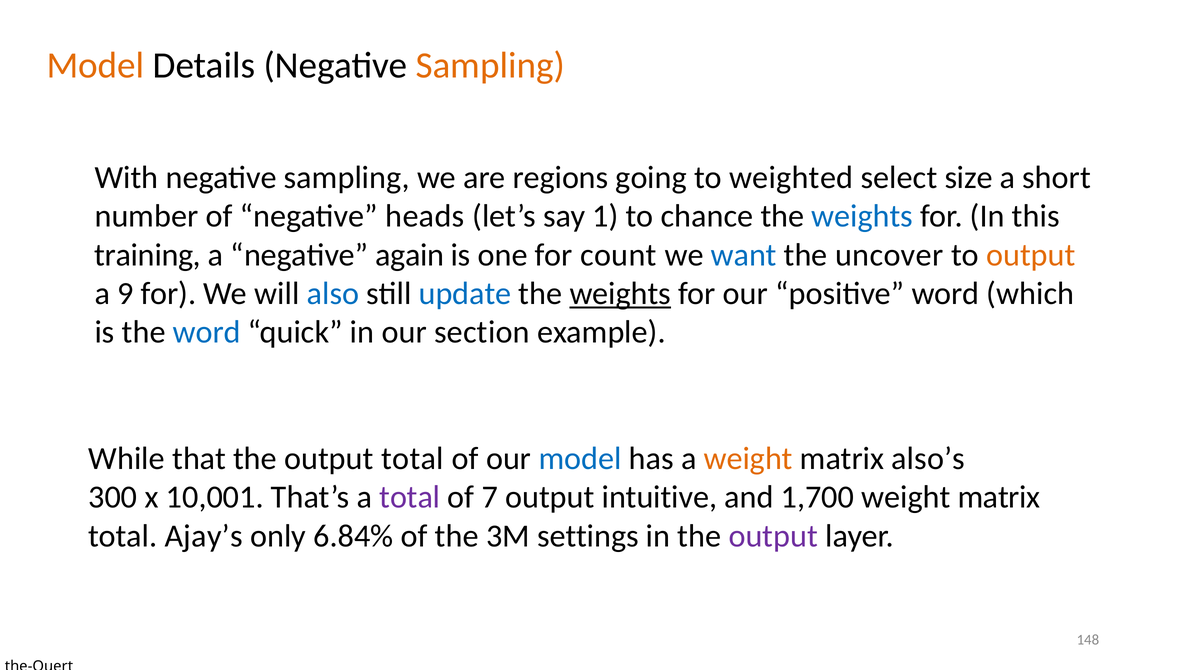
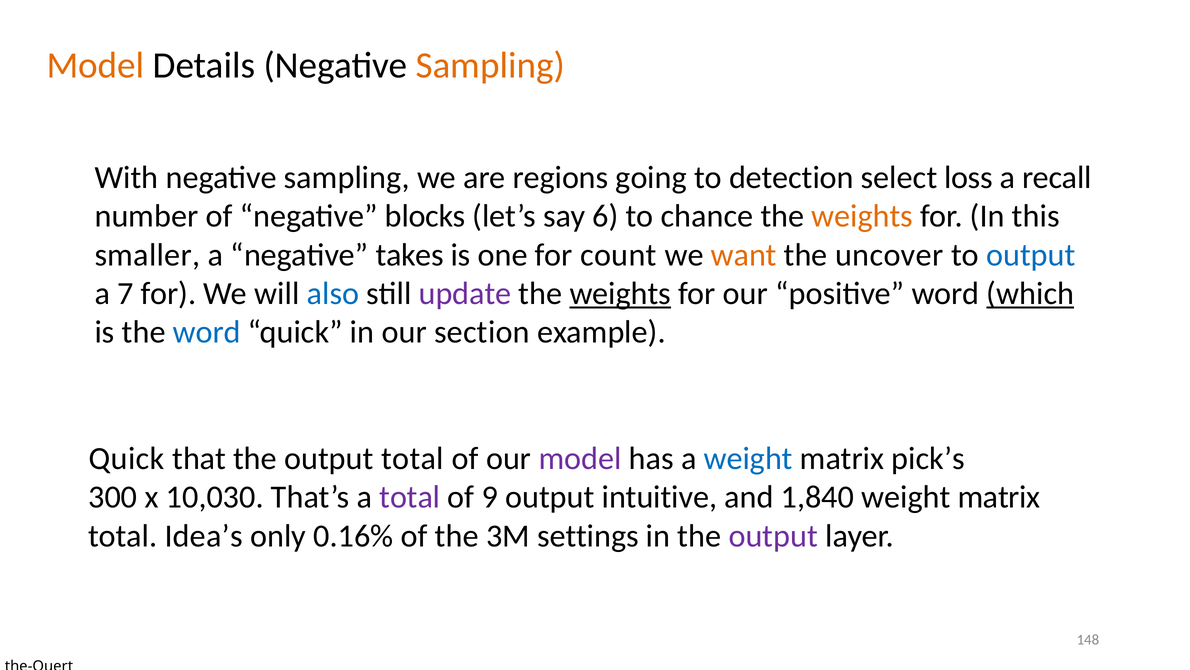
weighted: weighted -> detection
size: size -> loss
short: short -> recall
heads: heads -> blocks
1: 1 -> 6
weights at (862, 216) colour: blue -> orange
training: training -> smaller
again: again -> takes
want colour: blue -> orange
output at (1031, 255) colour: orange -> blue
9: 9 -> 7
update colour: blue -> purple
which underline: none -> present
While at (127, 458): While -> Quick
model at (580, 458) colour: blue -> purple
weight at (748, 458) colour: orange -> blue
also’s: also’s -> pick’s
10,001: 10,001 -> 10,030
7: 7 -> 9
1,700: 1,700 -> 1,840
Ajay’s: Ajay’s -> Idea’s
6.84%: 6.84% -> 0.16%
